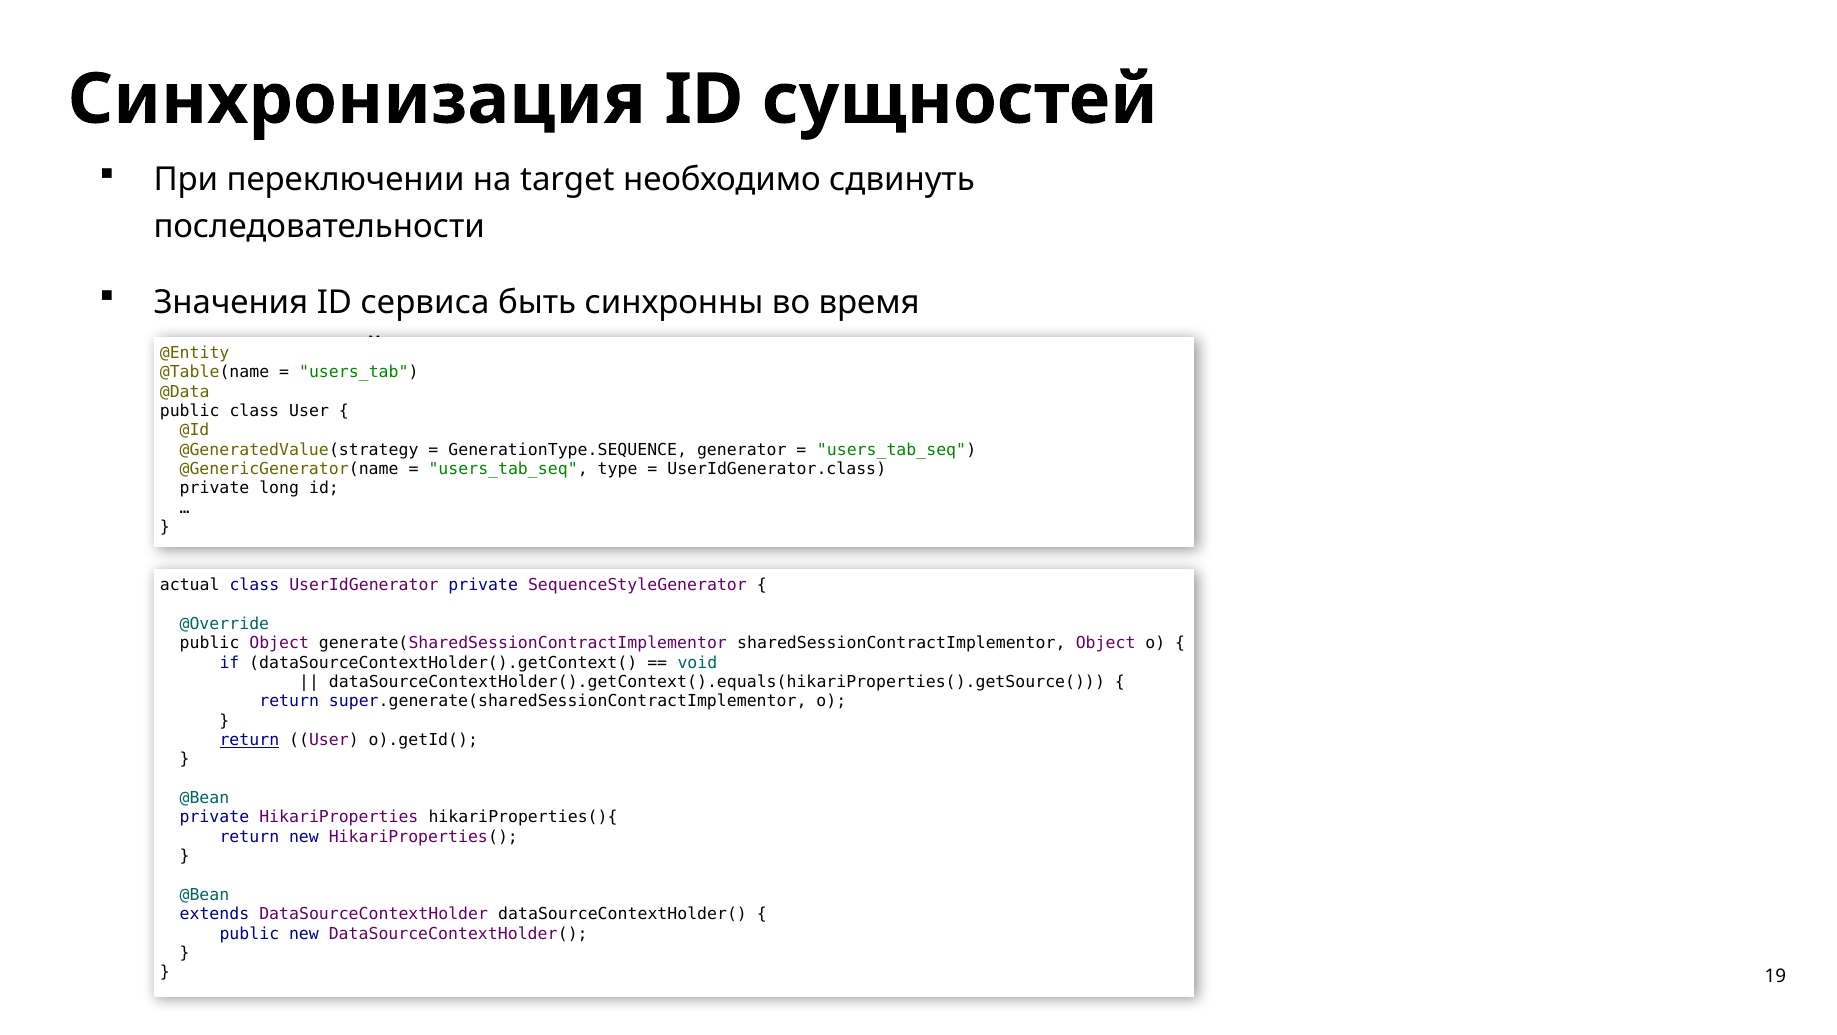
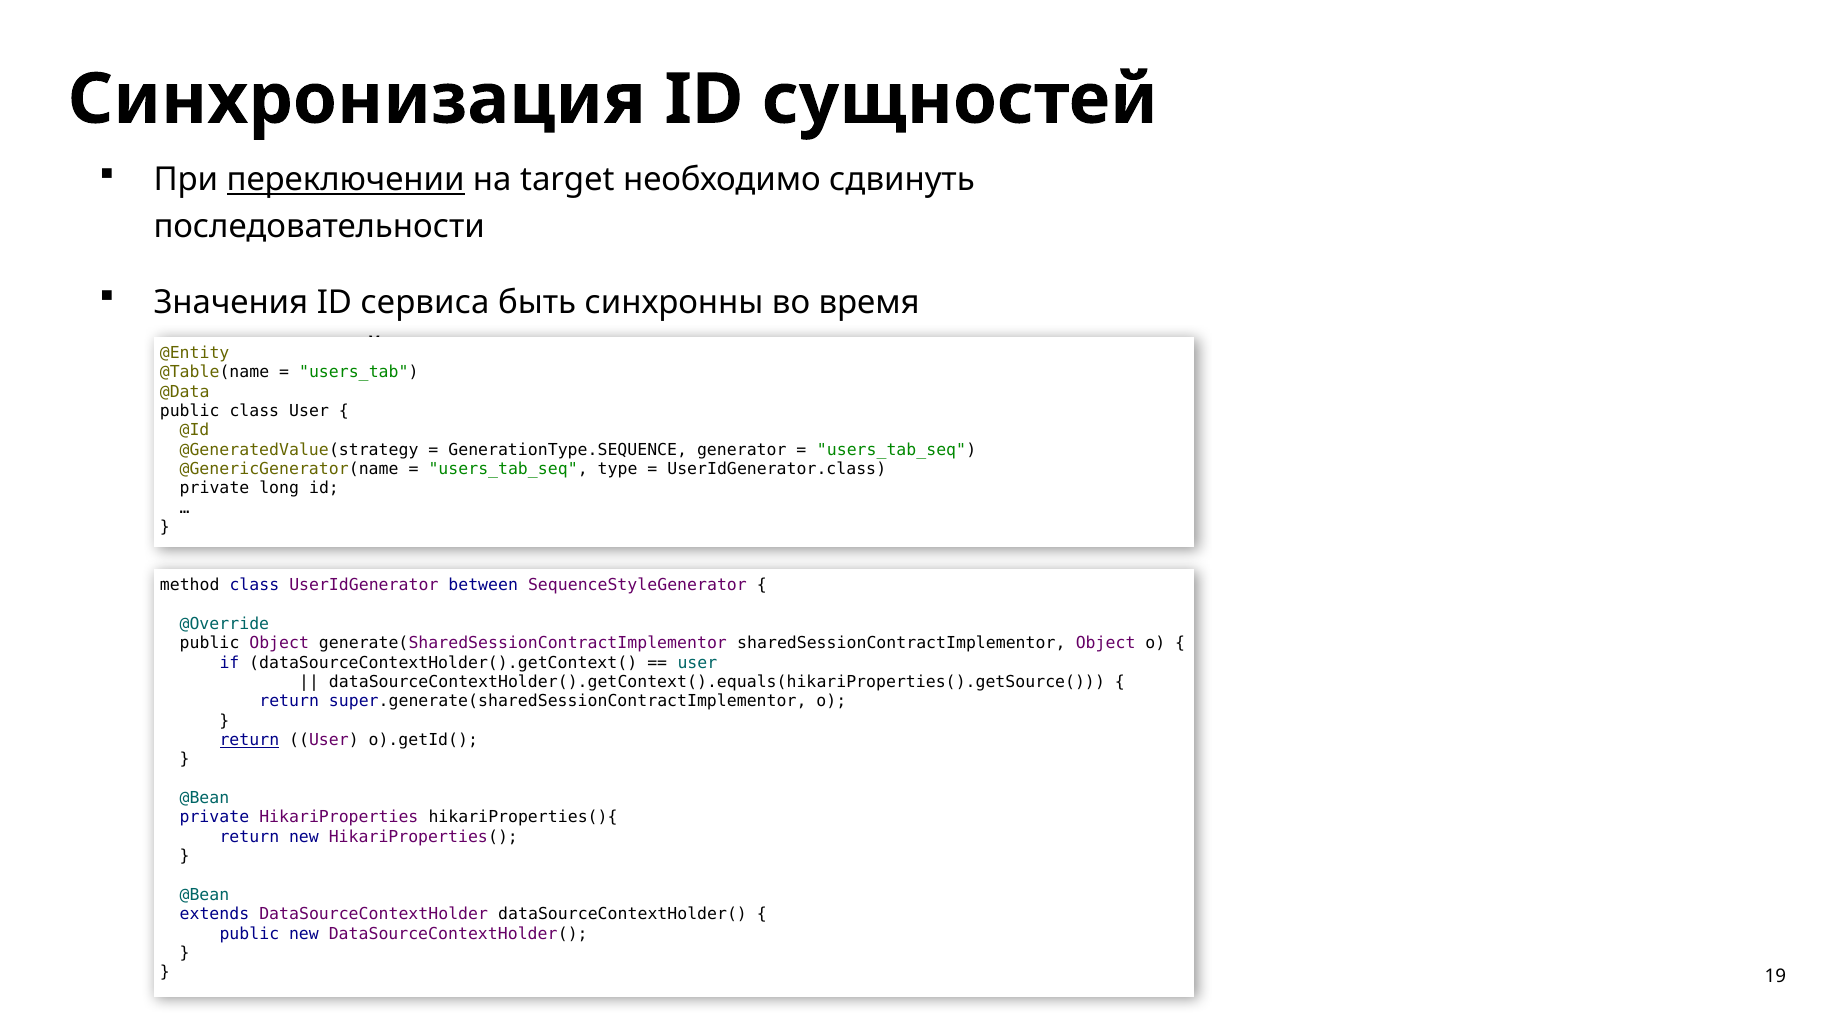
переключении underline: none -> present
actual: actual -> method
UserIdGenerator private: private -> between
void at (697, 663): void -> user
